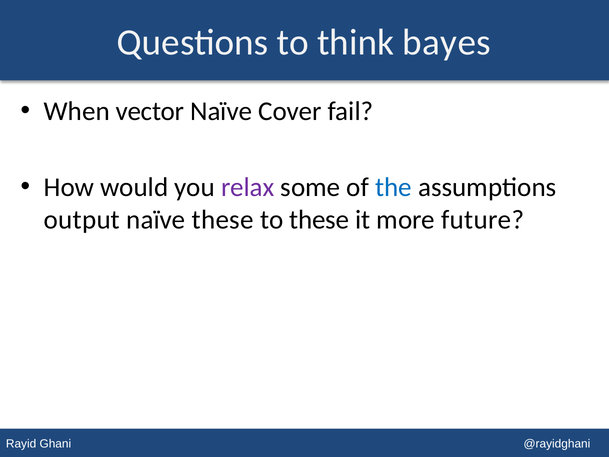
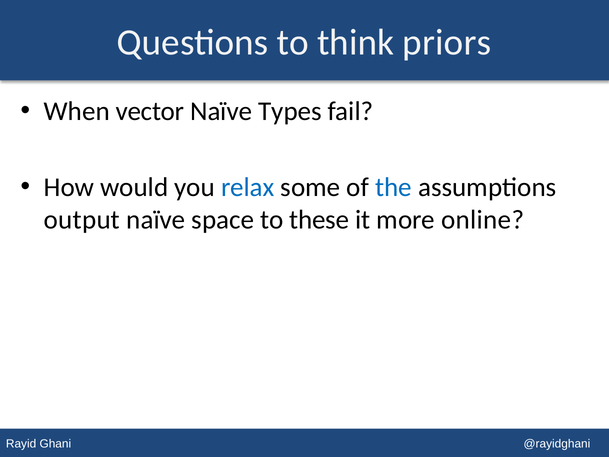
bayes: bayes -> priors
Cover: Cover -> Types
relax colour: purple -> blue
naïve these: these -> space
future: future -> online
